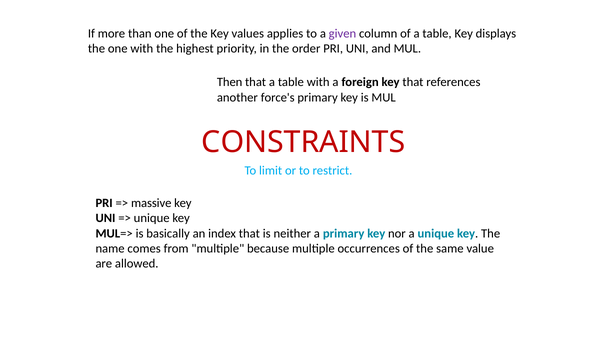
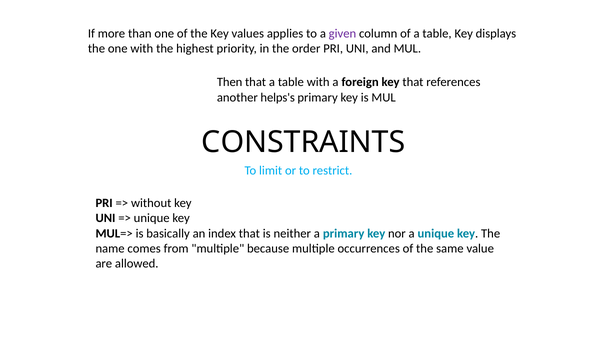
force's: force's -> helps's
CONSTRAINTS colour: red -> black
massive: massive -> without
